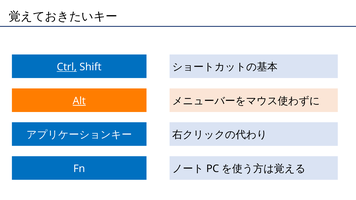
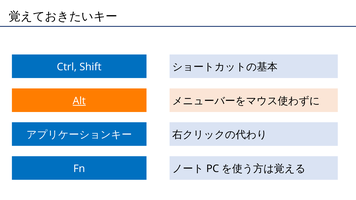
Ctrl underline: present -> none
